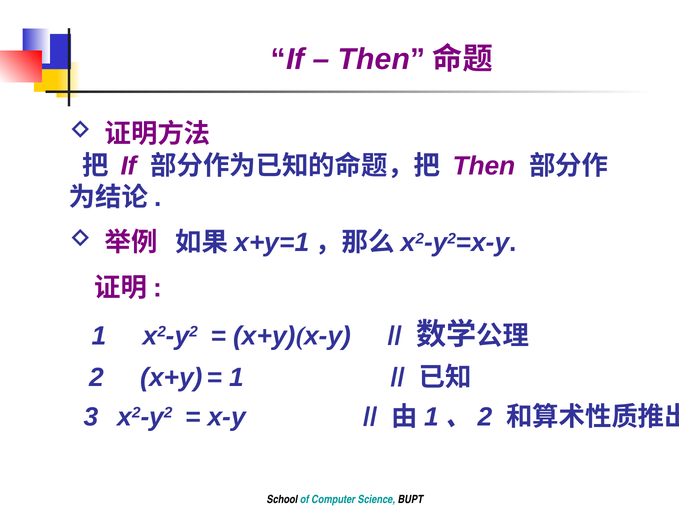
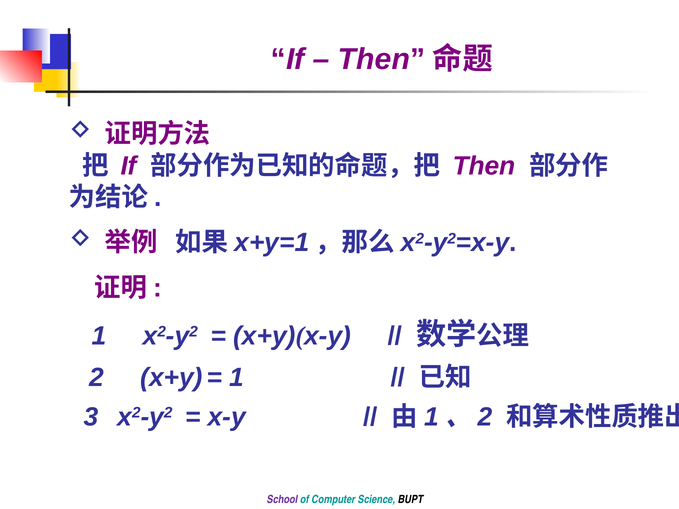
School colour: black -> purple
